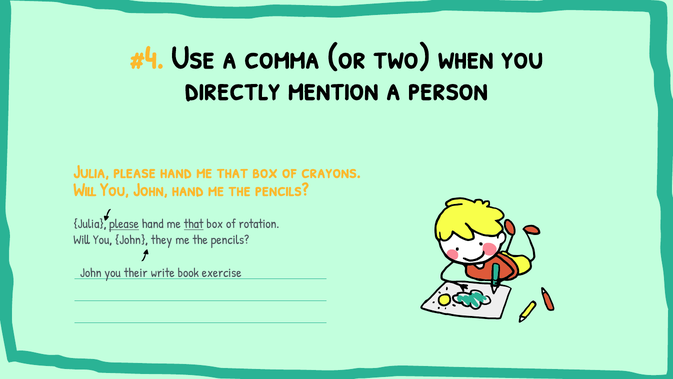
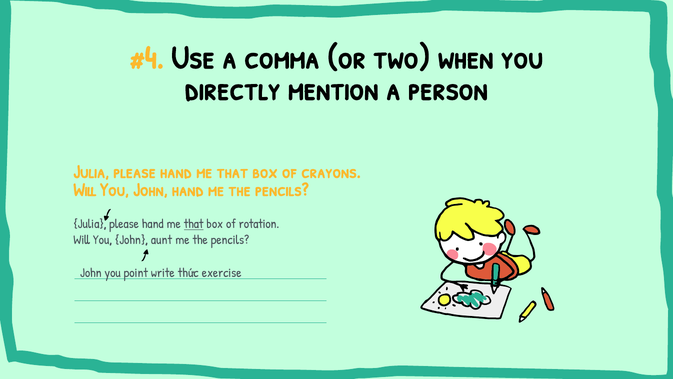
please at (124, 224) underline: present -> none
they: they -> aunt
their: their -> point
book: book -> thức
